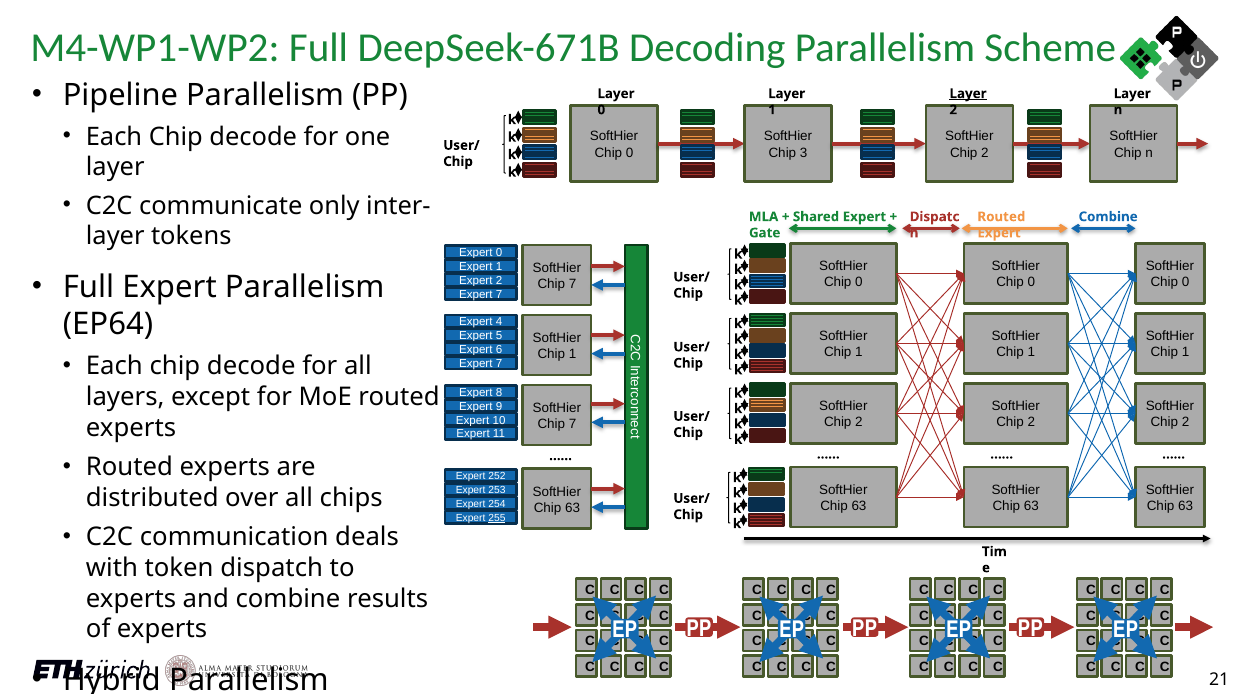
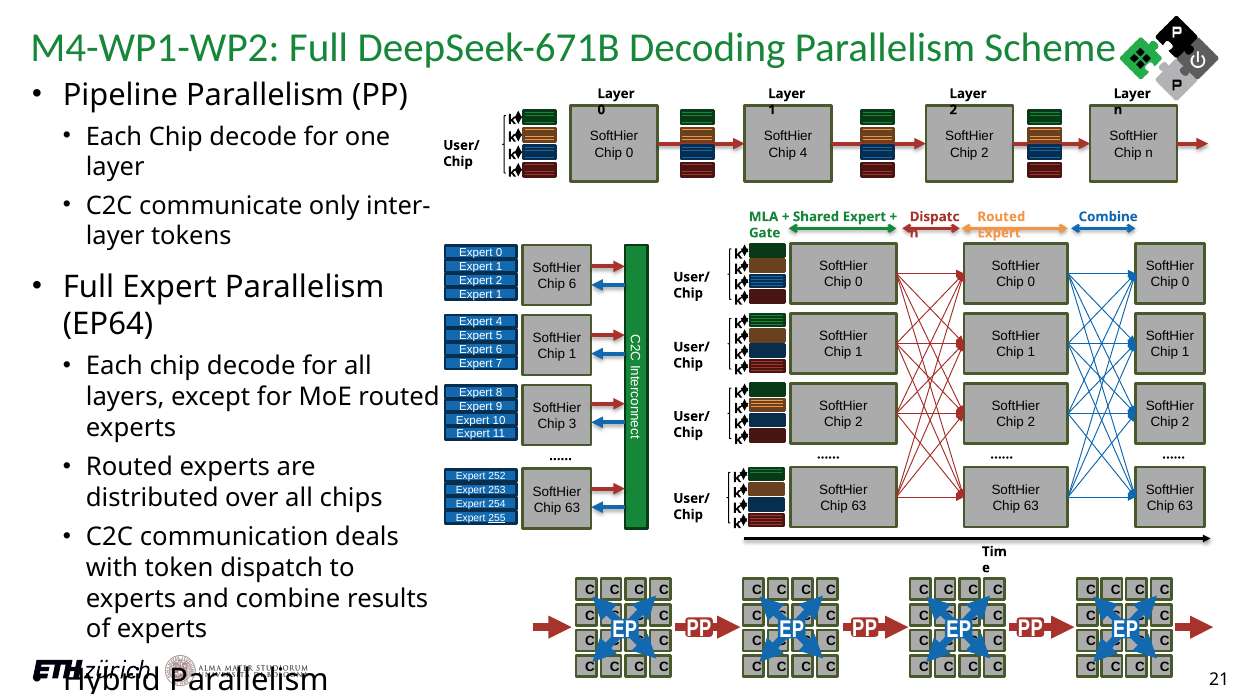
Layer at (968, 94) underline: present -> none
Chip 3: 3 -> 4
7 at (573, 284): 7 -> 6
7 at (499, 294): 7 -> 1
7 at (573, 424): 7 -> 3
